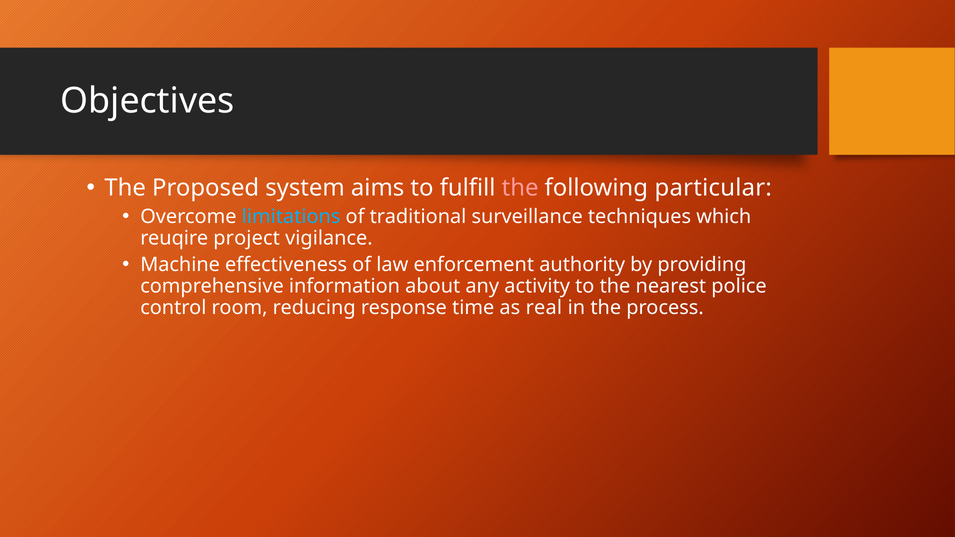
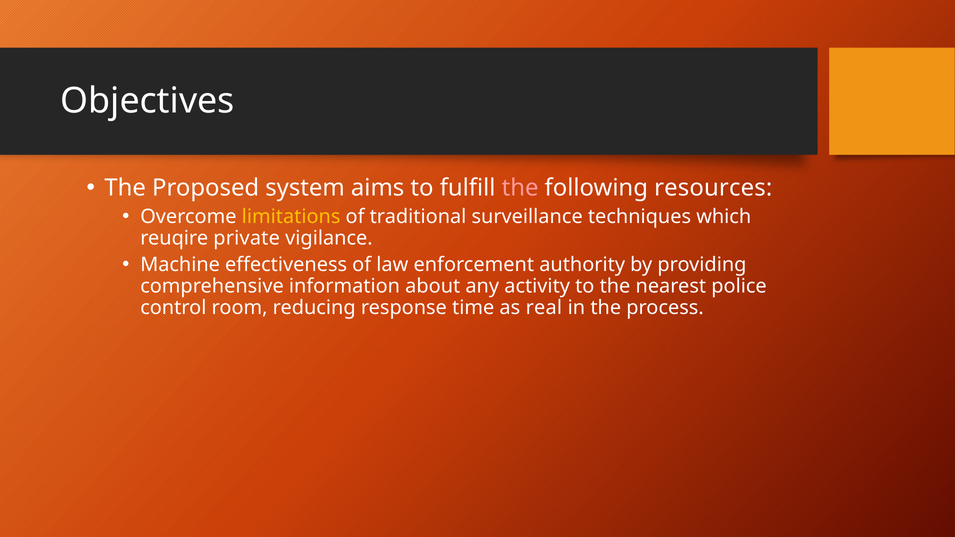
particular: particular -> resources
limitations colour: light blue -> yellow
project: project -> private
